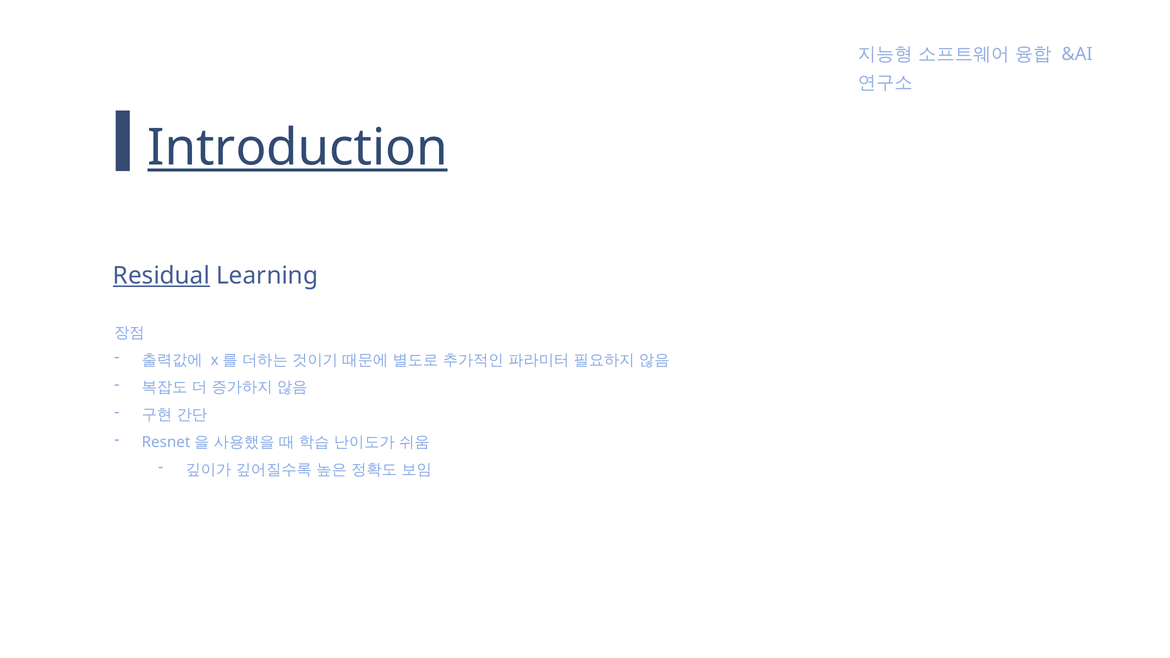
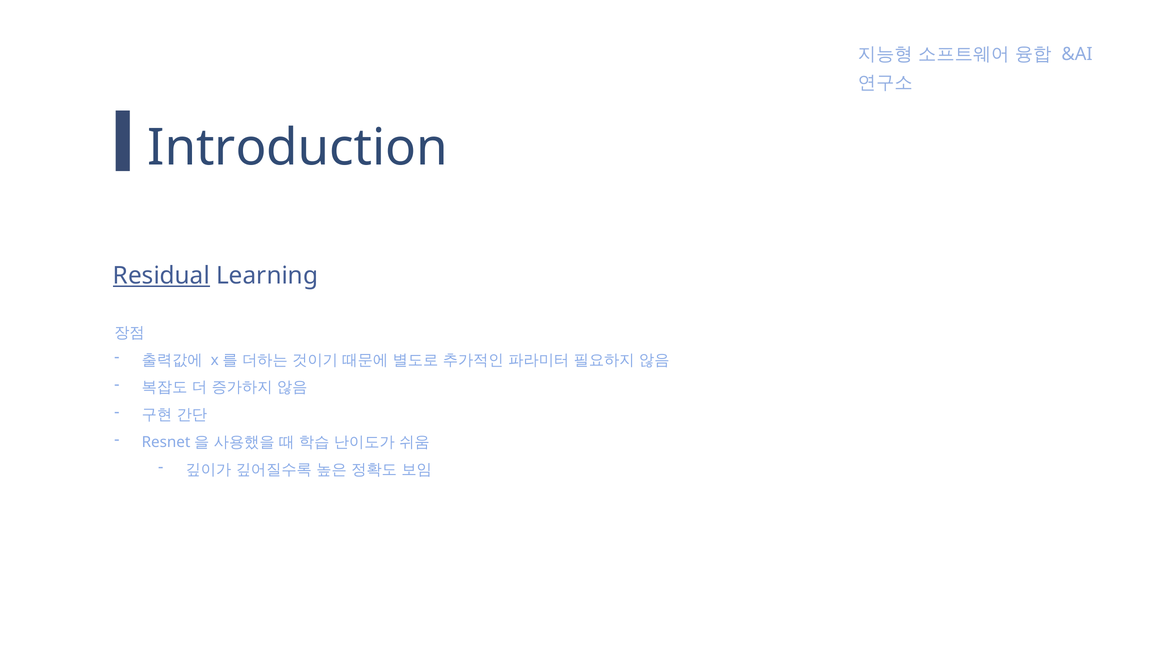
Introduction underline: present -> none
